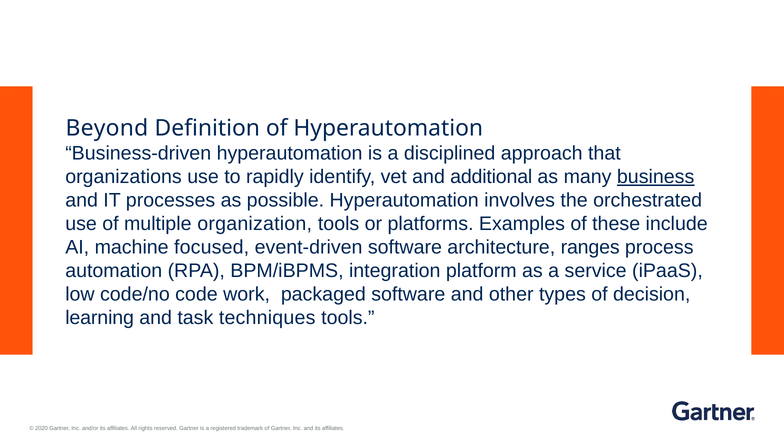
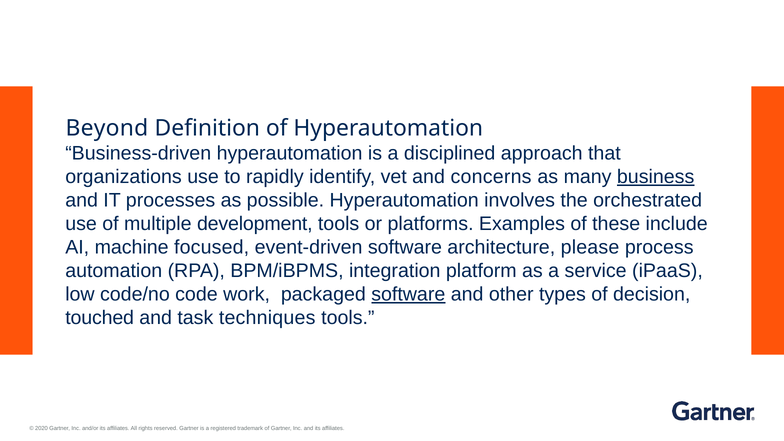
additional: additional -> concerns
organization: organization -> development
ranges: ranges -> please
software at (408, 294) underline: none -> present
learning: learning -> touched
